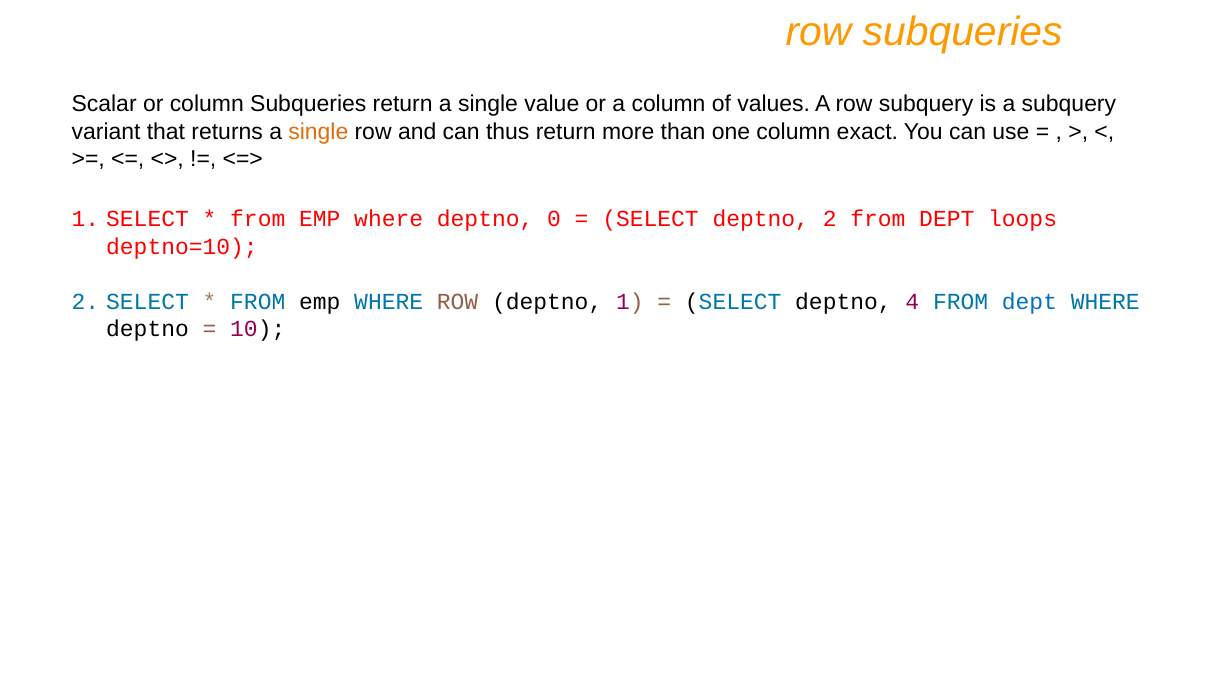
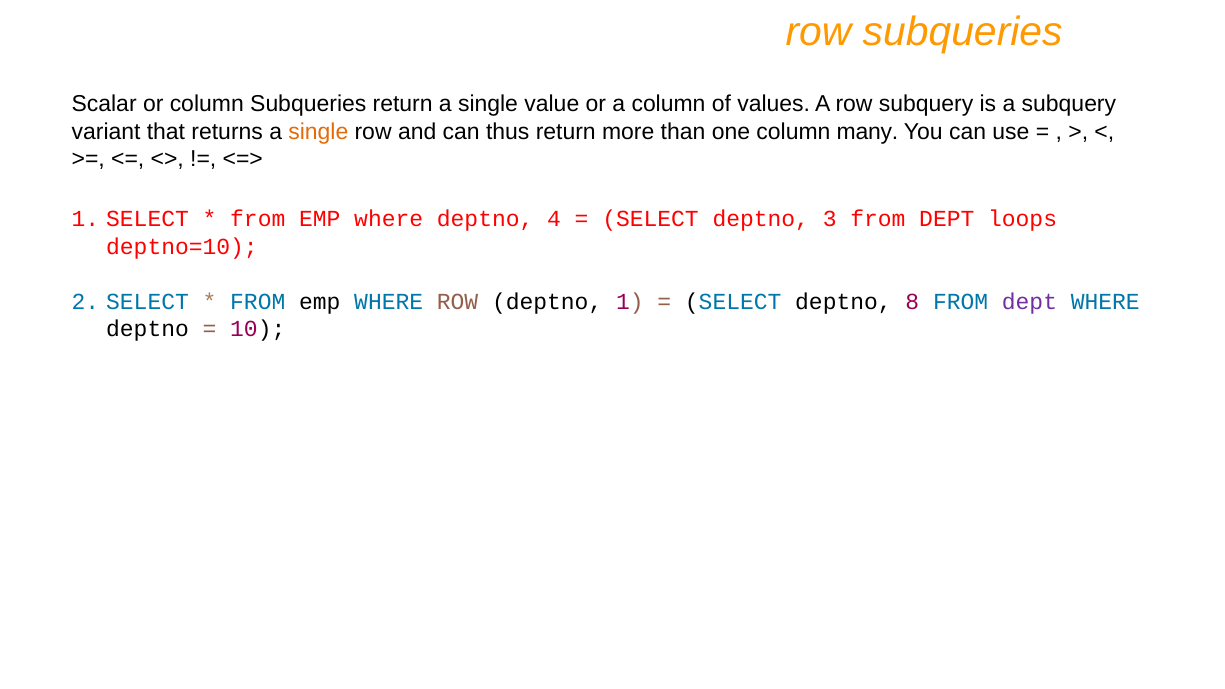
exact: exact -> many
0: 0 -> 4
deptno 2: 2 -> 3
4: 4 -> 8
dept at (1029, 302) colour: blue -> purple
